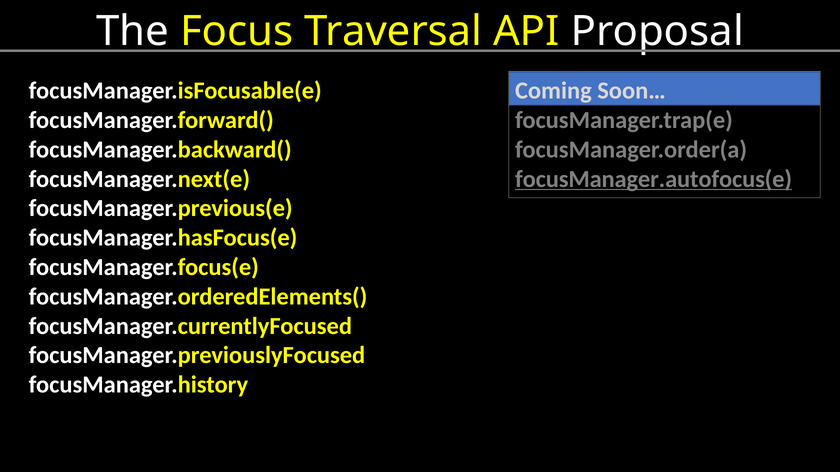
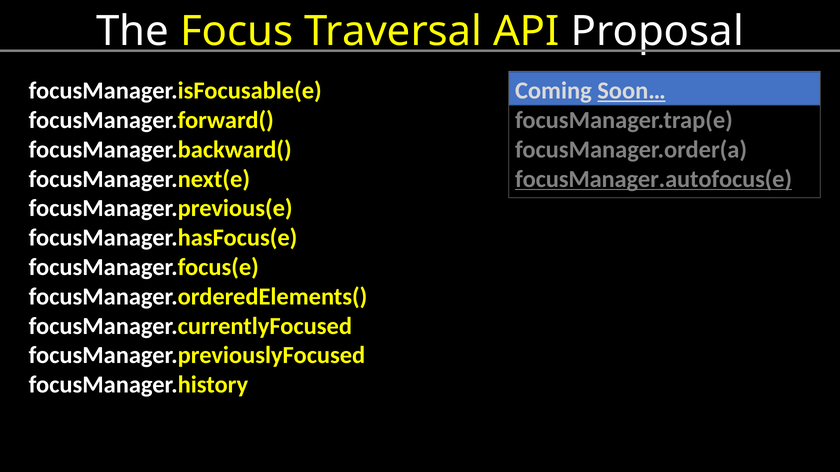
Soon… underline: none -> present
